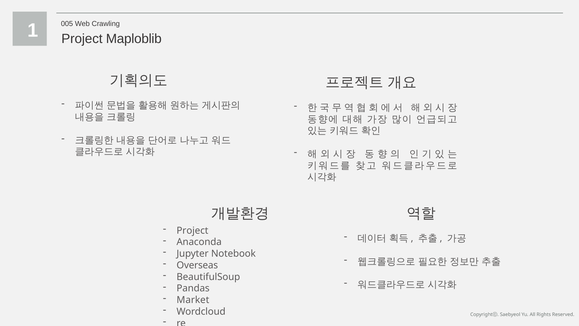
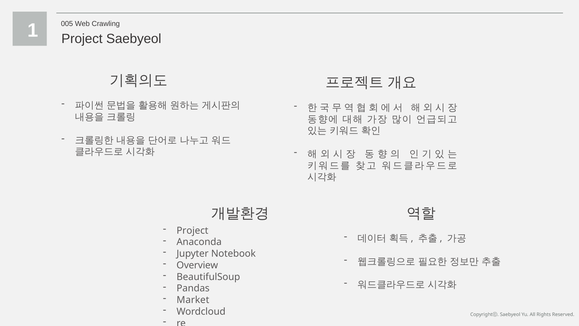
Project Maploblib: Maploblib -> Saebyeol
Overseas: Overseas -> Overview
